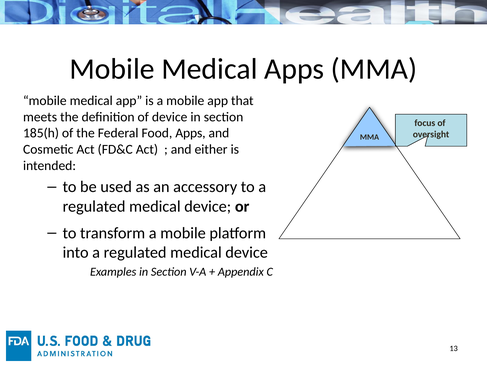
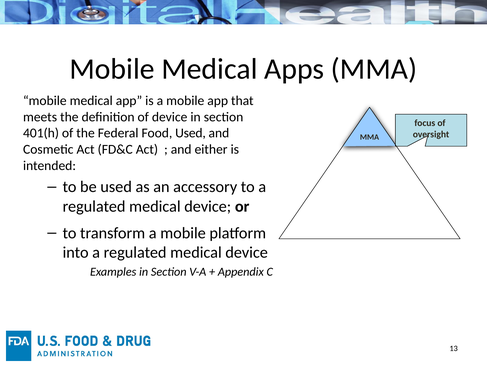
185(h: 185(h -> 401(h
Food Apps: Apps -> Used
